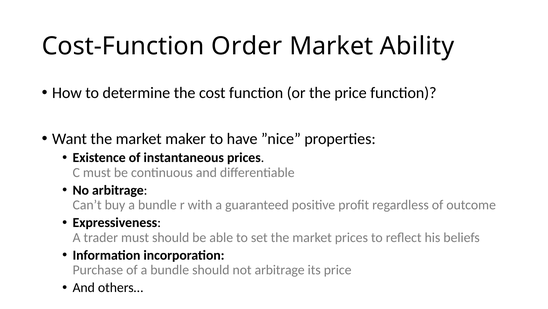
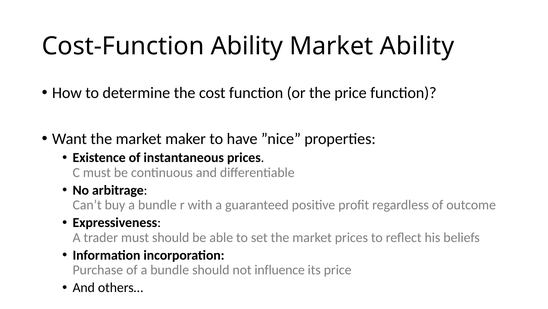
Cost-Function Order: Order -> Ability
not arbitrage: arbitrage -> influence
